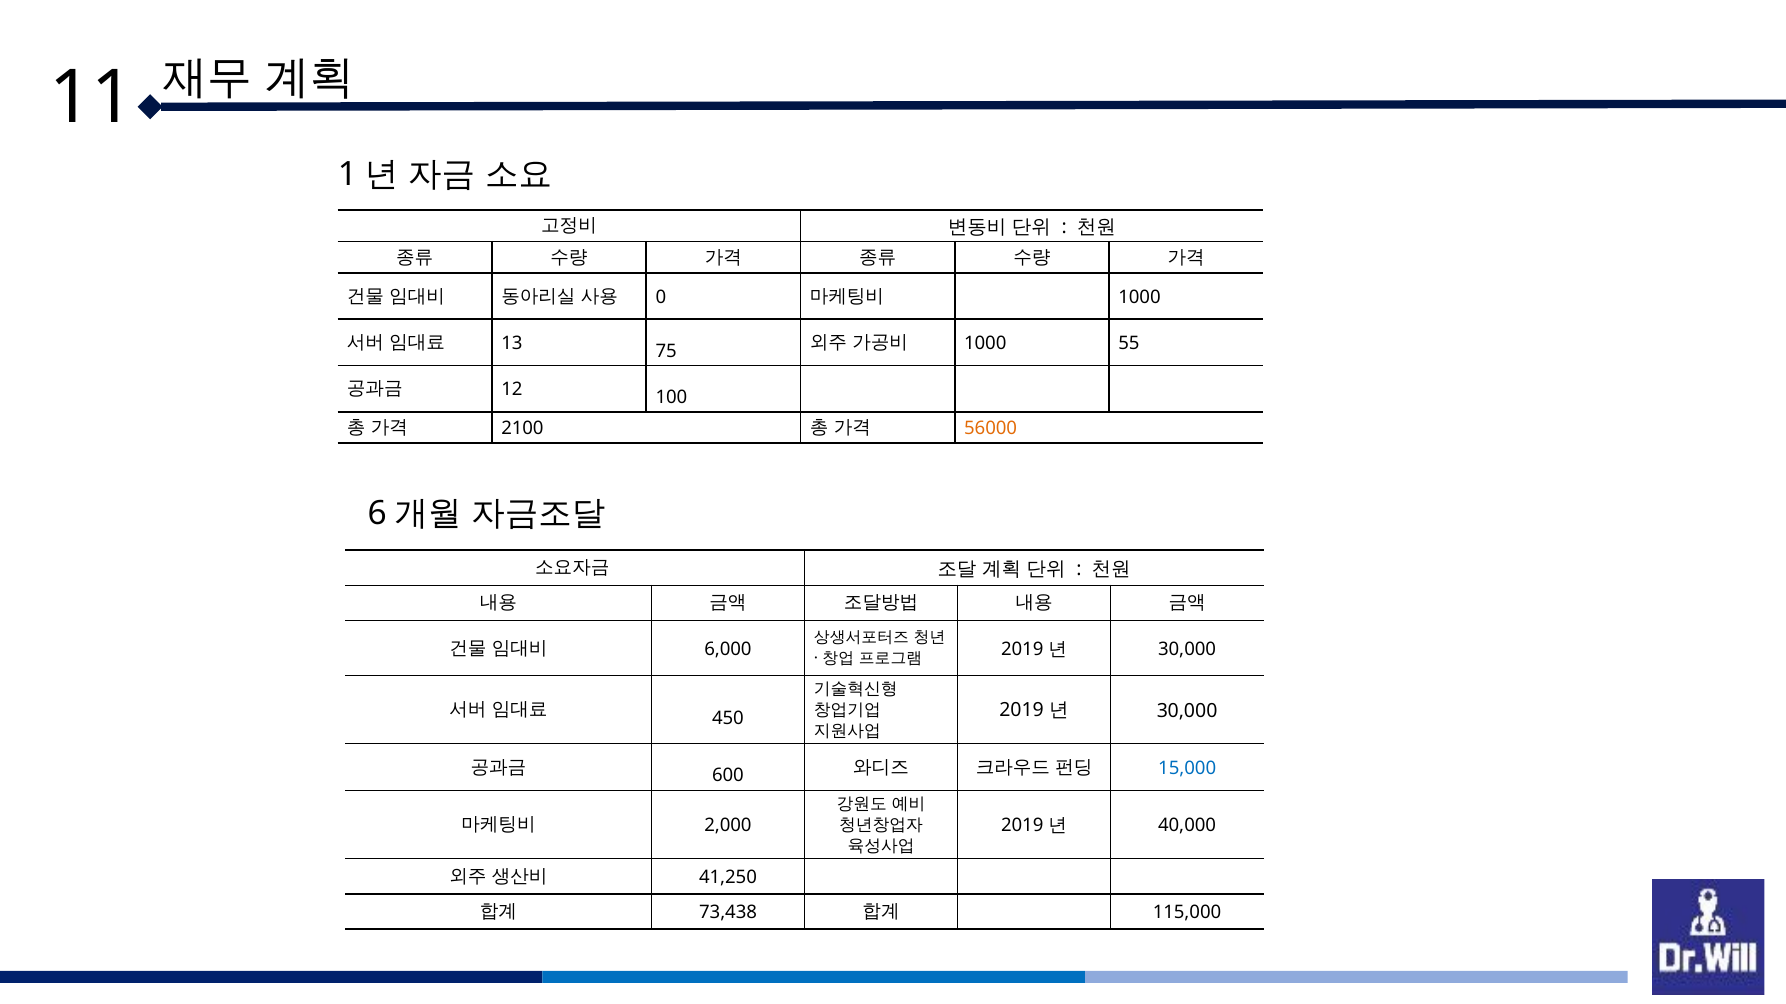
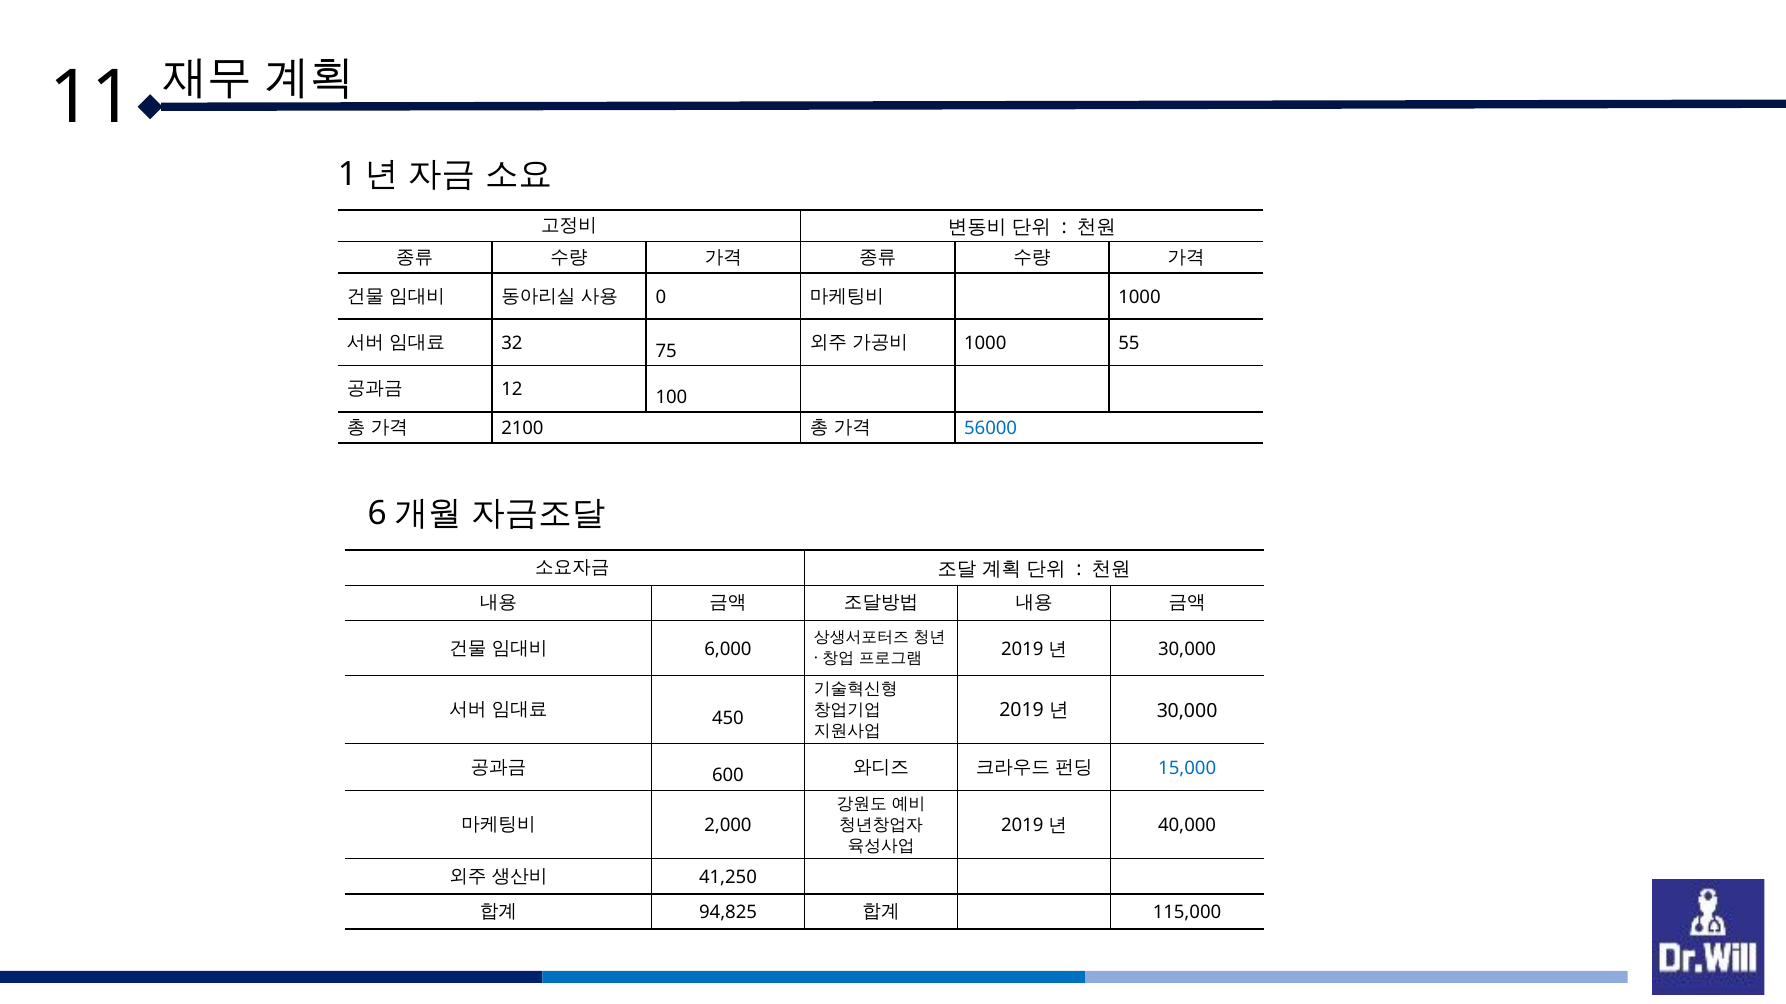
13: 13 -> 32
56000 colour: orange -> blue
73,438: 73,438 -> 94,825
